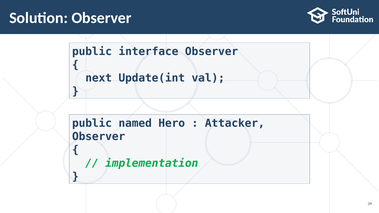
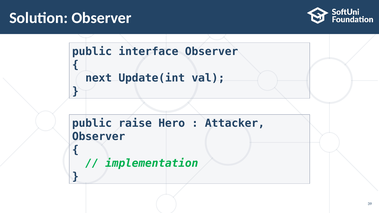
named: named -> raise
